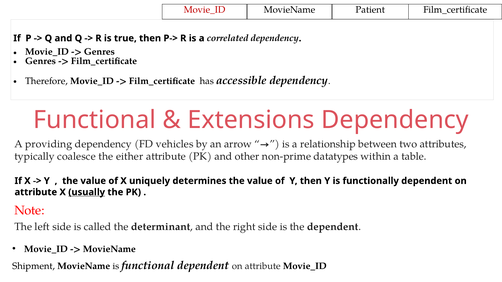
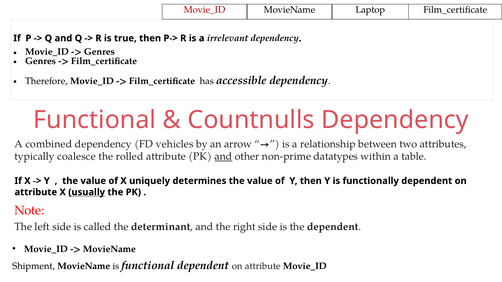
Patient: Patient -> Laptop
correlated: correlated -> irrelevant
Extensions: Extensions -> Countnulls
providing: providing -> combined
either: either -> rolled
and at (223, 157) underline: none -> present
